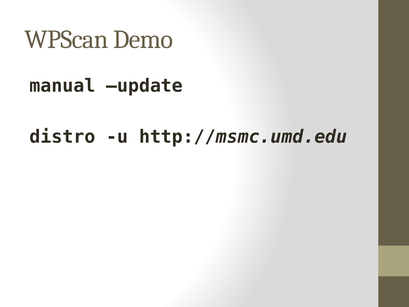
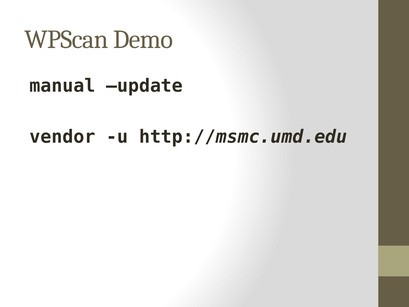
distro: distro -> vendor
